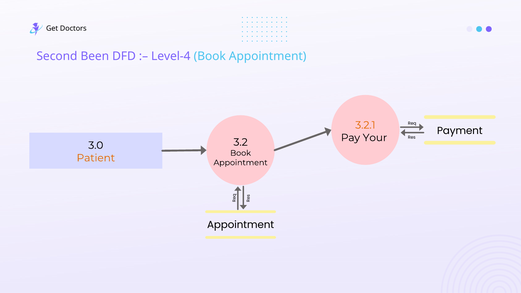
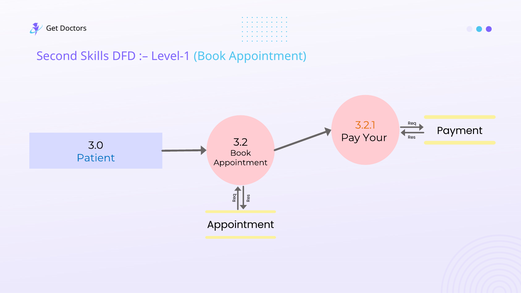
Been: Been -> Skills
Level-4: Level-4 -> Level-1
Patient colour: orange -> blue
